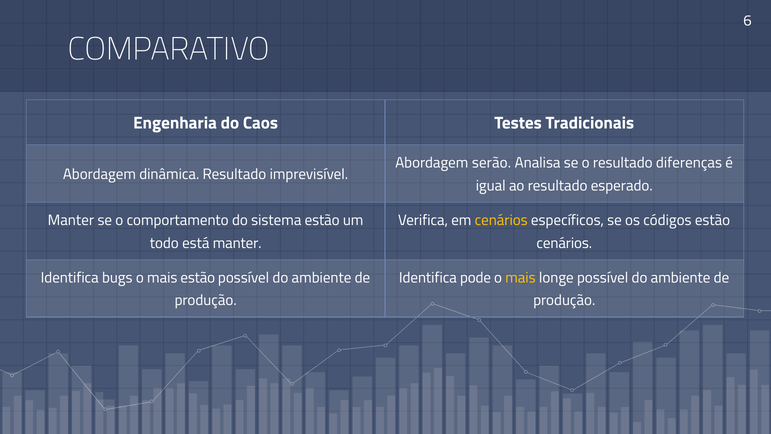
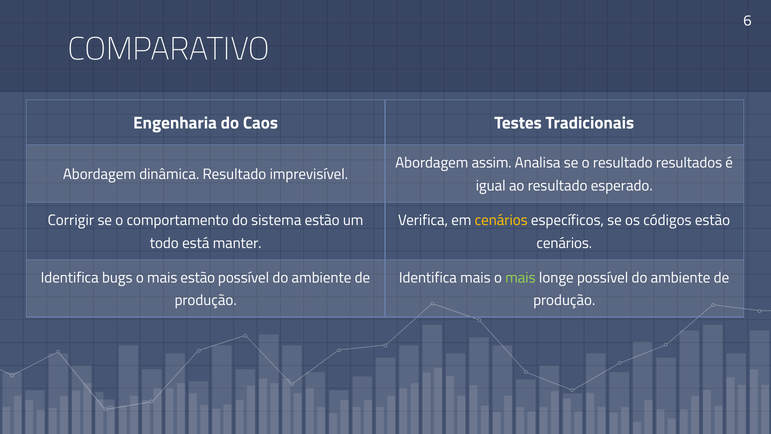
serão: serão -> assim
diferenças: diferenças -> resultados
Manter at (71, 220): Manter -> Corrigir
Identifica pode: pode -> mais
mais at (520, 277) colour: yellow -> light green
